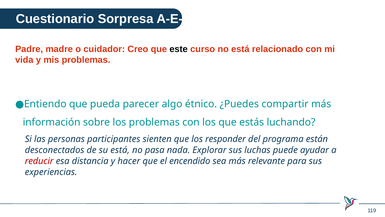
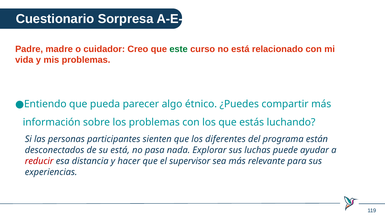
este colour: black -> green
responder: responder -> diferentes
encendido: encendido -> supervisor
